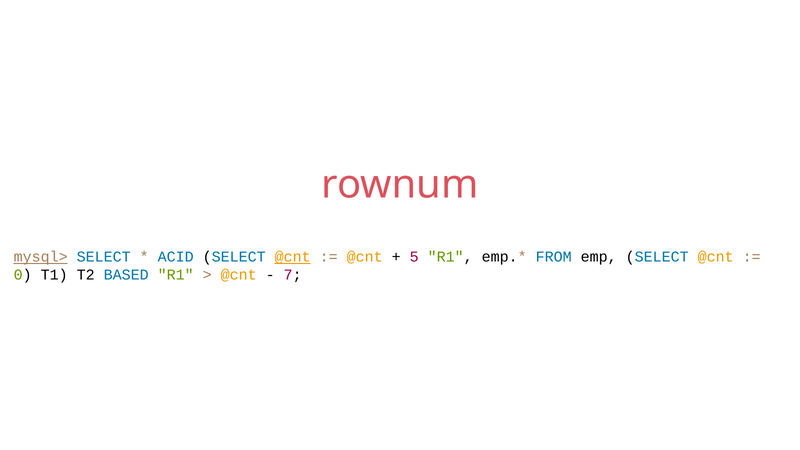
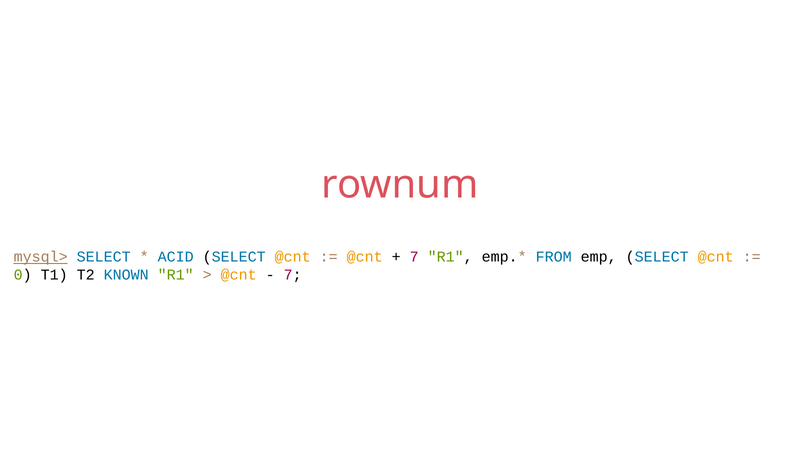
@cnt at (293, 257) underline: present -> none
5 at (414, 257): 5 -> 7
BASED: BASED -> KNOWN
